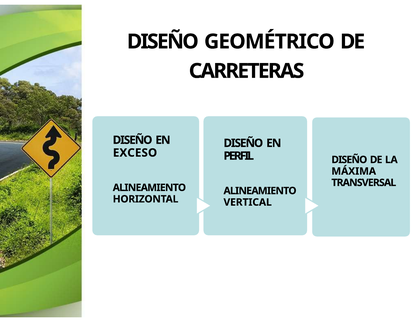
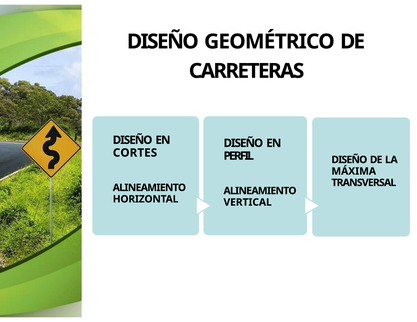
EXCESO: EXCESO -> CORTES
